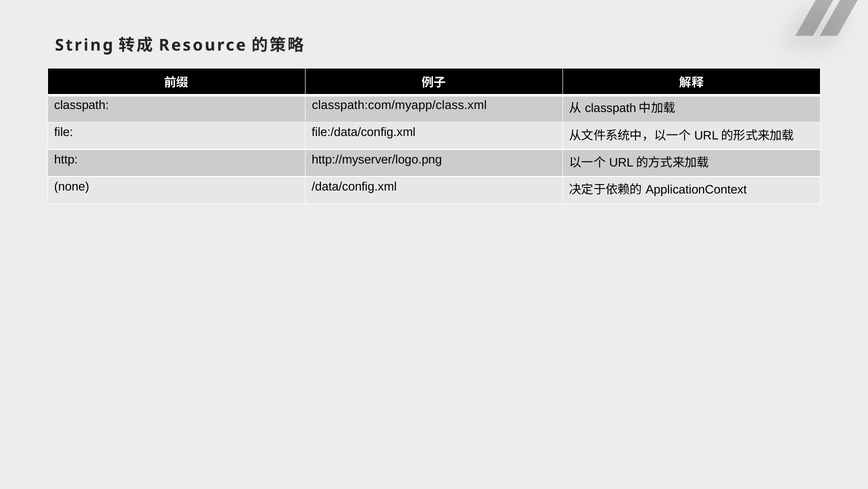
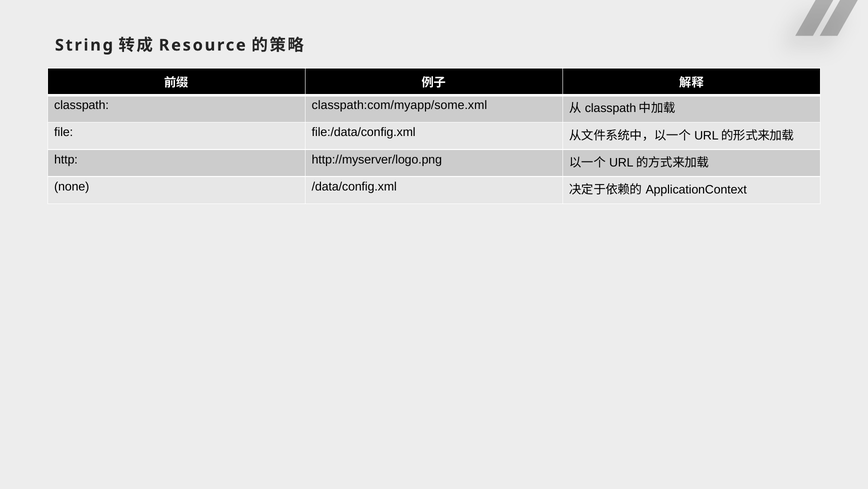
classpath:com/myapp/class.xml: classpath:com/myapp/class.xml -> classpath:com/myapp/some.xml
